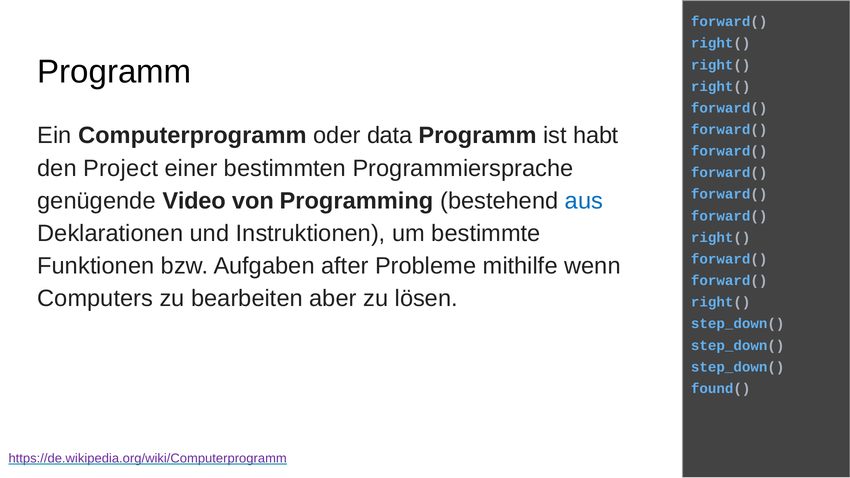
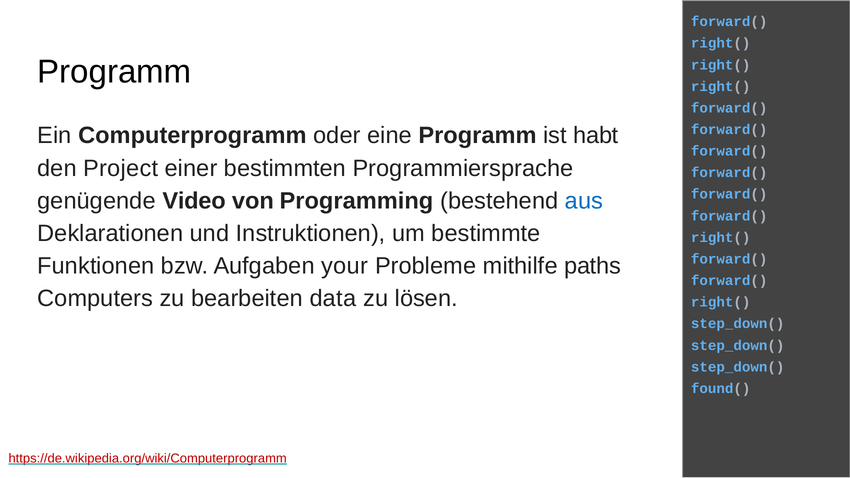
data: data -> eine
after: after -> your
wenn: wenn -> paths
aber: aber -> data
https://de.wikipedia.org/wiki/Computerprogramm colour: purple -> red
